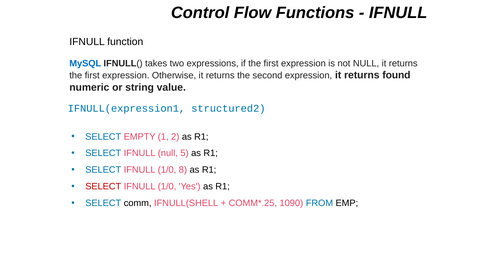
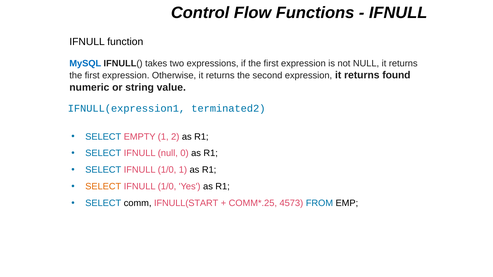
structured2: structured2 -> terminated2
5: 5 -> 0
1/0 8: 8 -> 1
SELECT at (103, 187) colour: red -> orange
IFNULL(SHELL: IFNULL(SHELL -> IFNULL(START
1090: 1090 -> 4573
